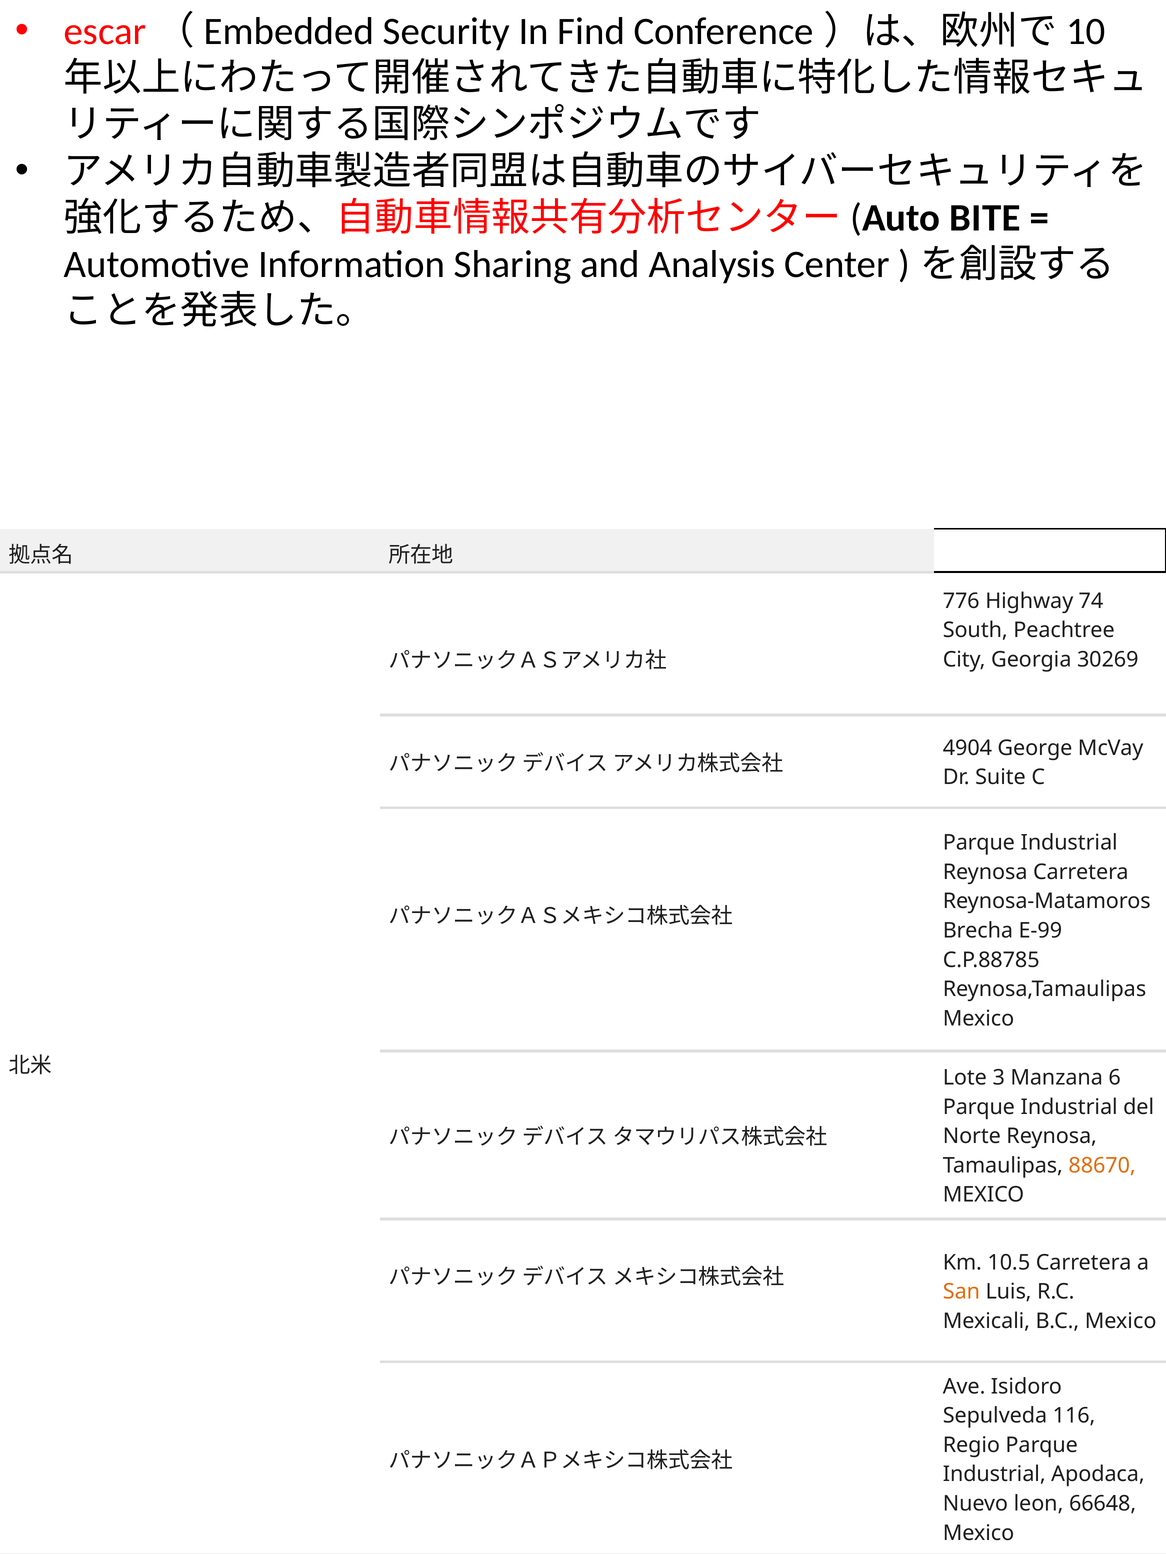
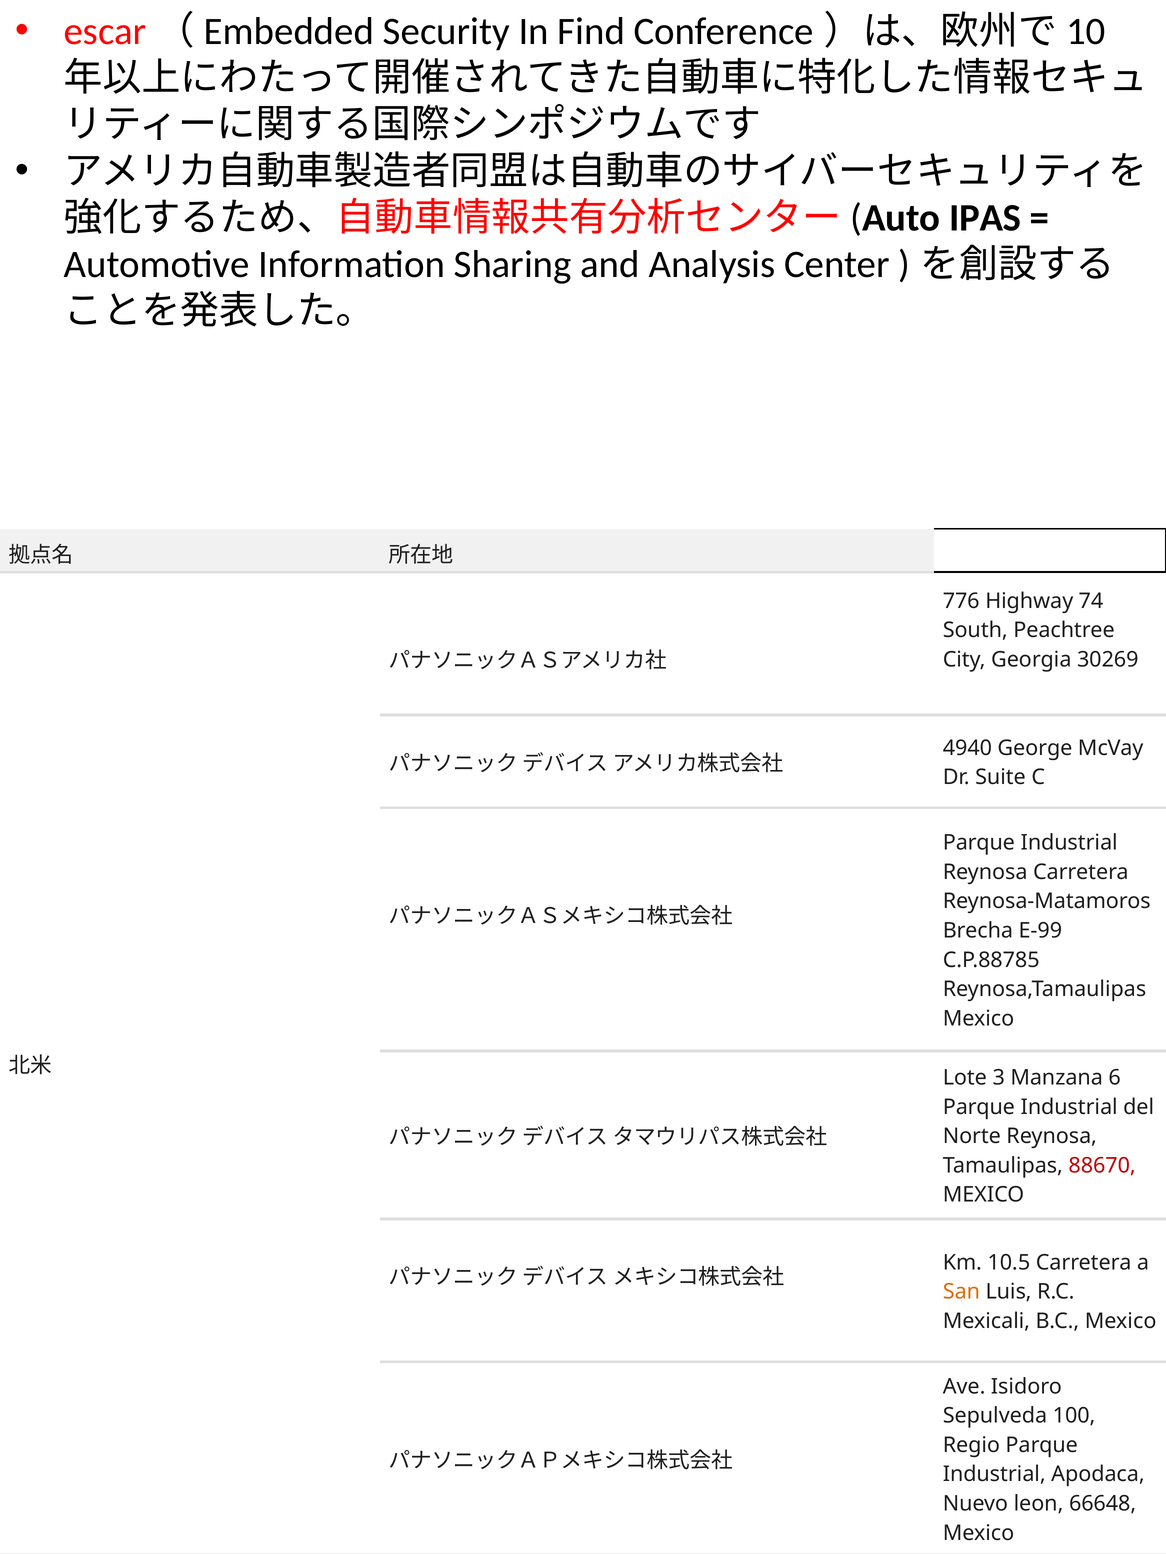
BITE: BITE -> IPAS
4904: 4904 -> 4940
88670 colour: orange -> red
116: 116 -> 100
